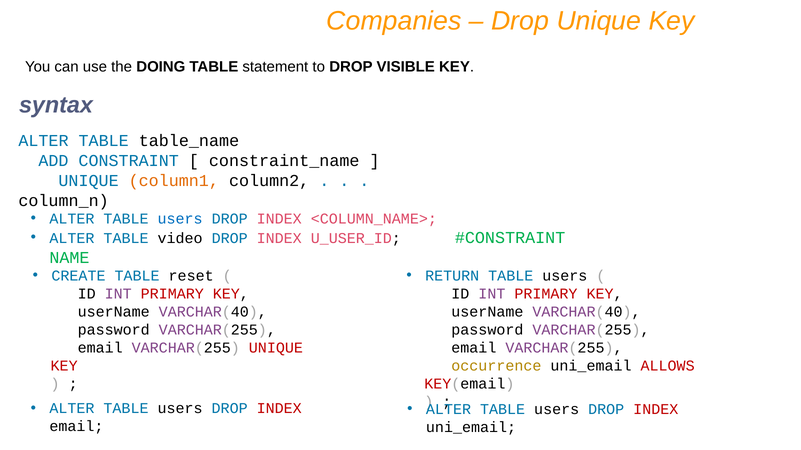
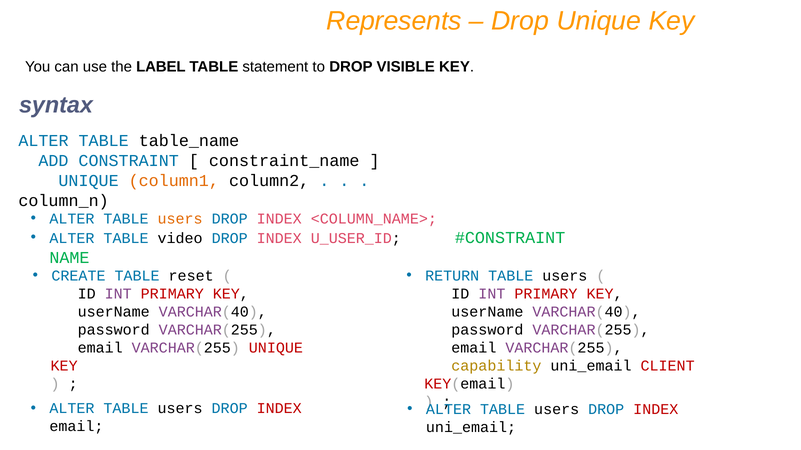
Companies: Companies -> Represents
DOING: DOING -> LABEL
users at (180, 219) colour: blue -> orange
occurrence: occurrence -> capability
ALLOWS: ALLOWS -> CLIENT
